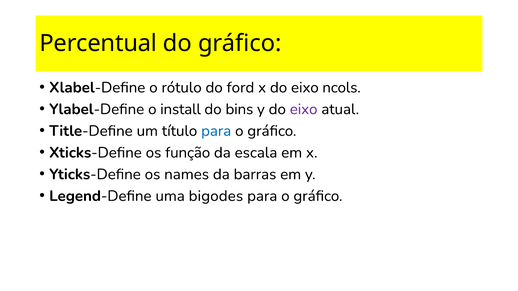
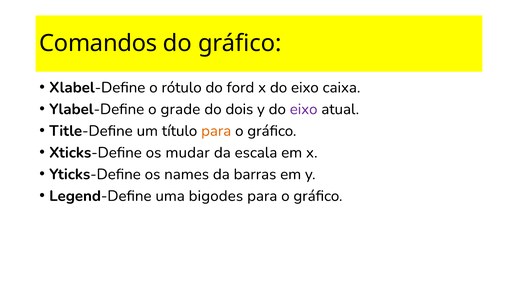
Percentual: Percentual -> Comandos
ncols: ncols -> caixa
install: install -> grade
bins: bins -> dois
para at (216, 131) colour: blue -> orange
função: função -> mudar
